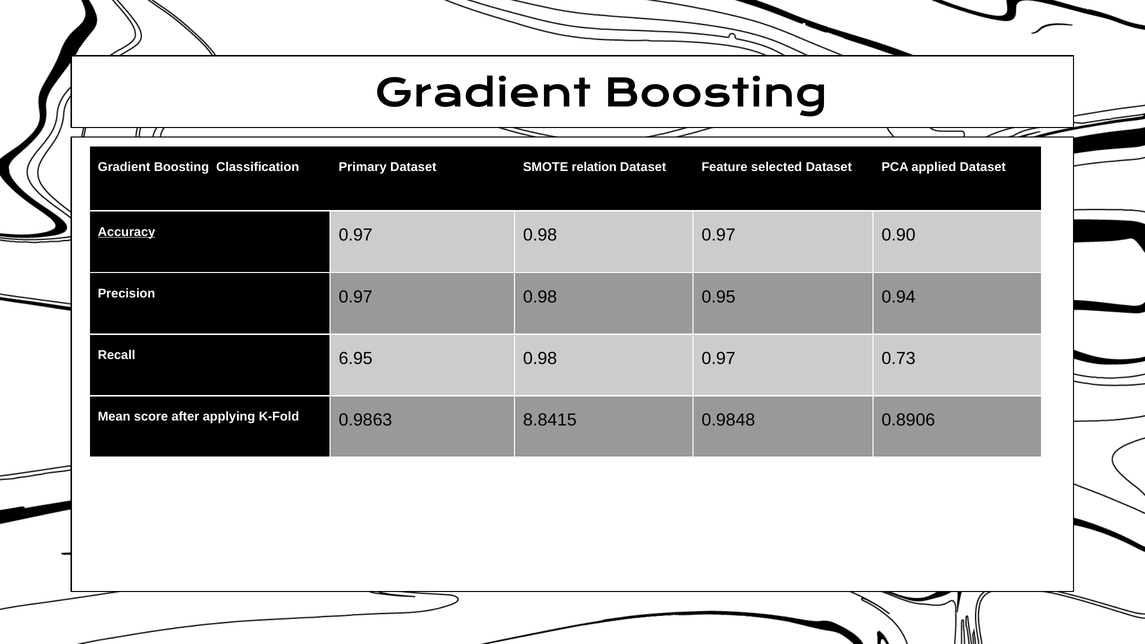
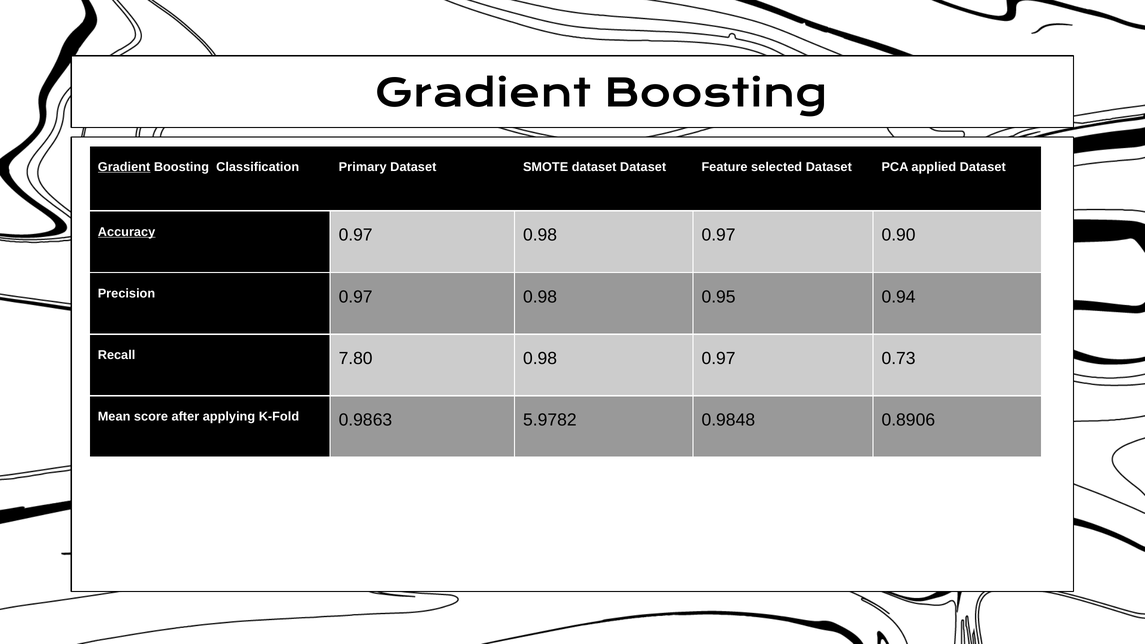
Gradient at (124, 167) underline: none -> present
SMOTE relation: relation -> dataset
6.95: 6.95 -> 7.80
8.8415: 8.8415 -> 5.9782
